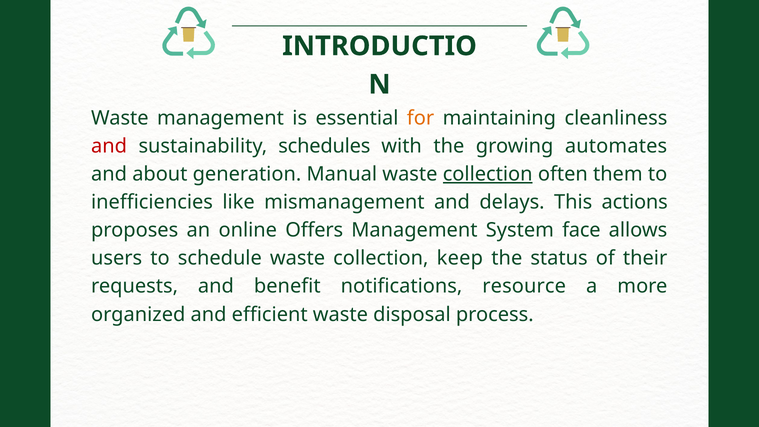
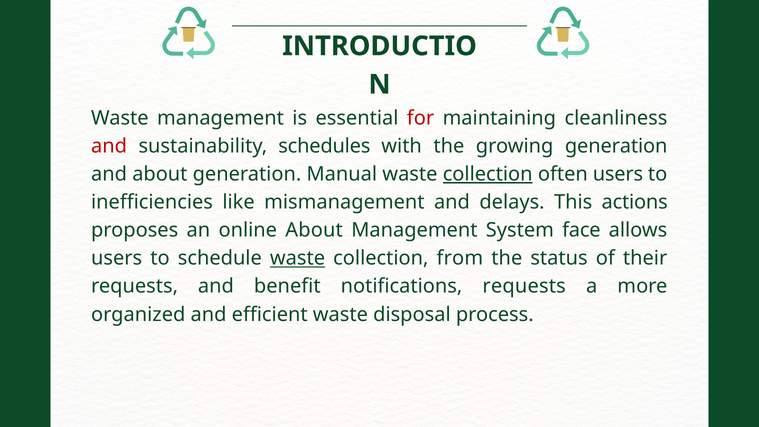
for colour: orange -> red
growing automates: automates -> generation
often them: them -> users
online Offers: Offers -> About
waste at (298, 258) underline: none -> present
keep: keep -> from
notifications resource: resource -> requests
